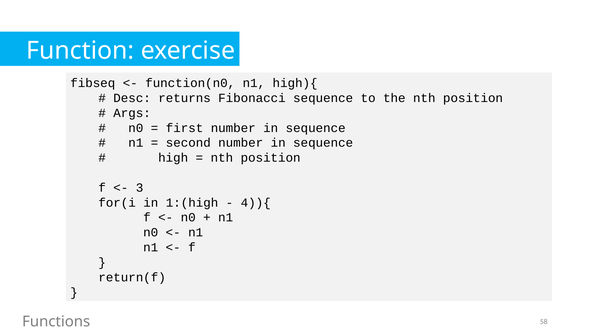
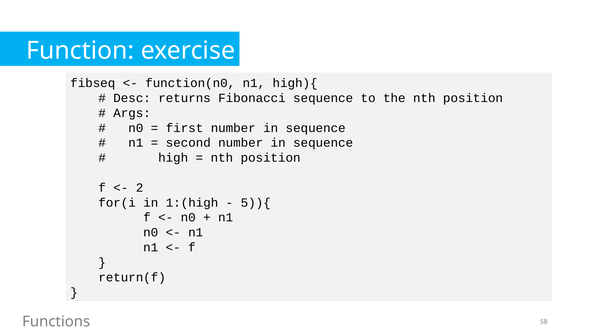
3: 3 -> 2
4)){: 4)){ -> 5)){
